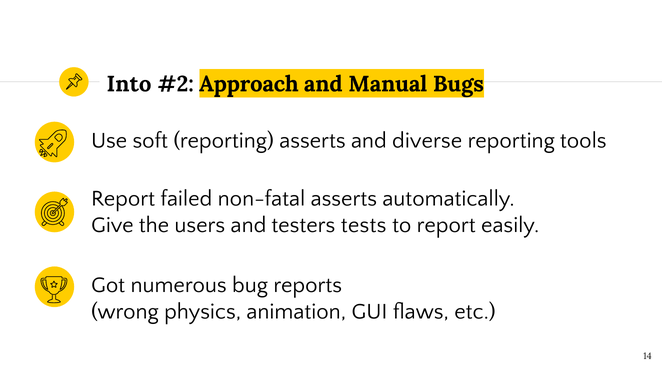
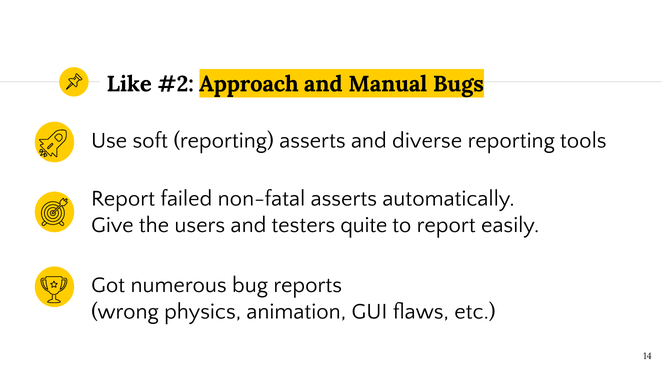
Into: Into -> Like
tests: tests -> quite
